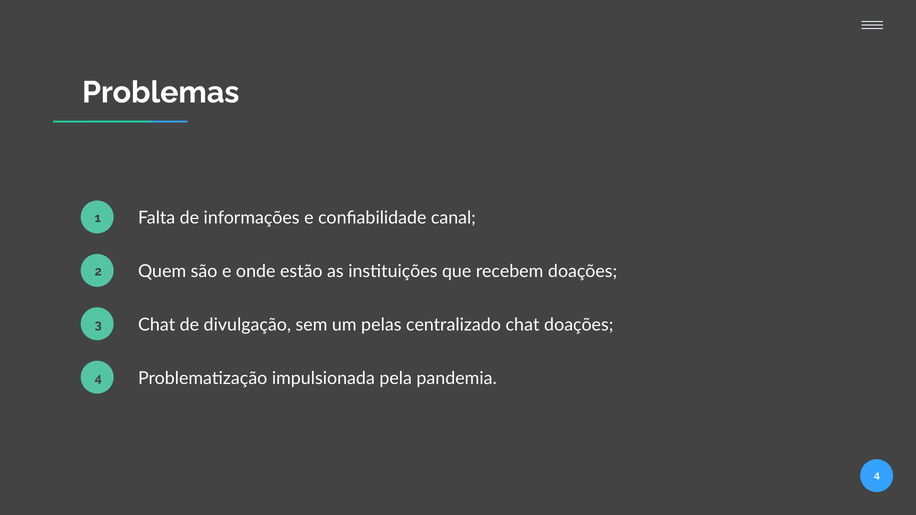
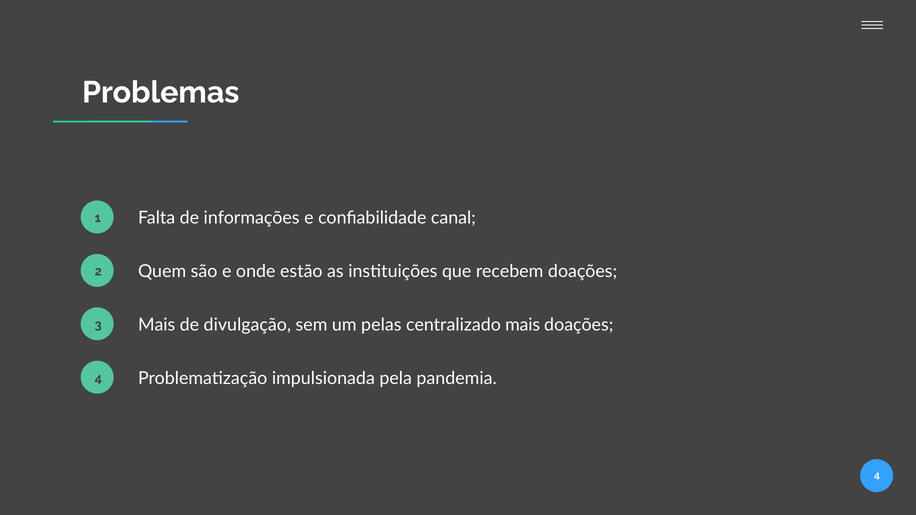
3 Chat: Chat -> Mais
centralizado chat: chat -> mais
